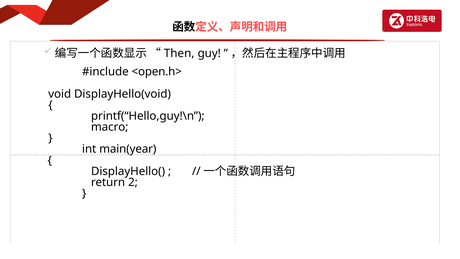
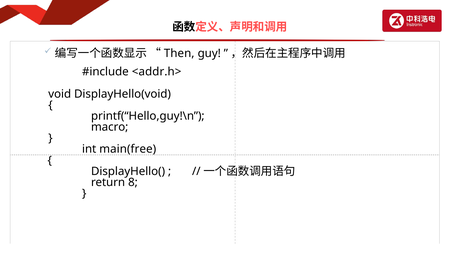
<open.h>: <open.h> -> <addr.h>
main(year: main(year -> main(free
2: 2 -> 8
